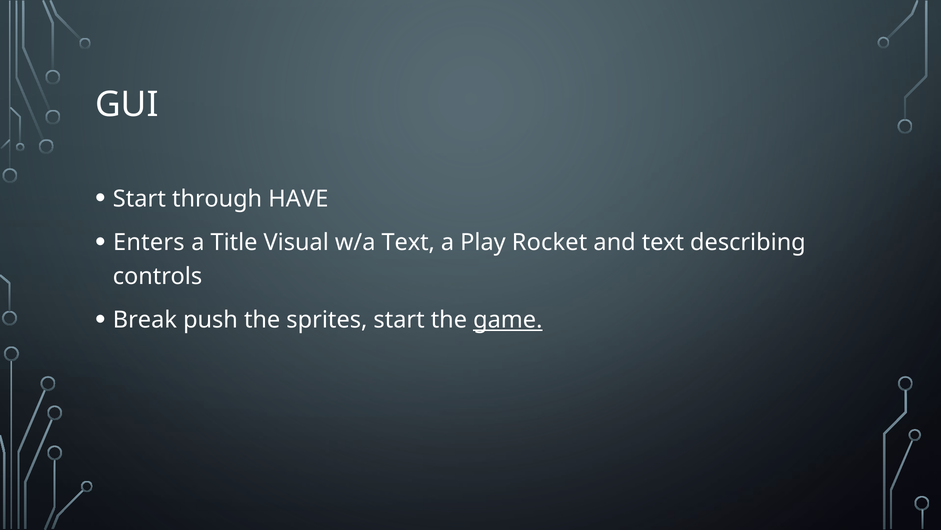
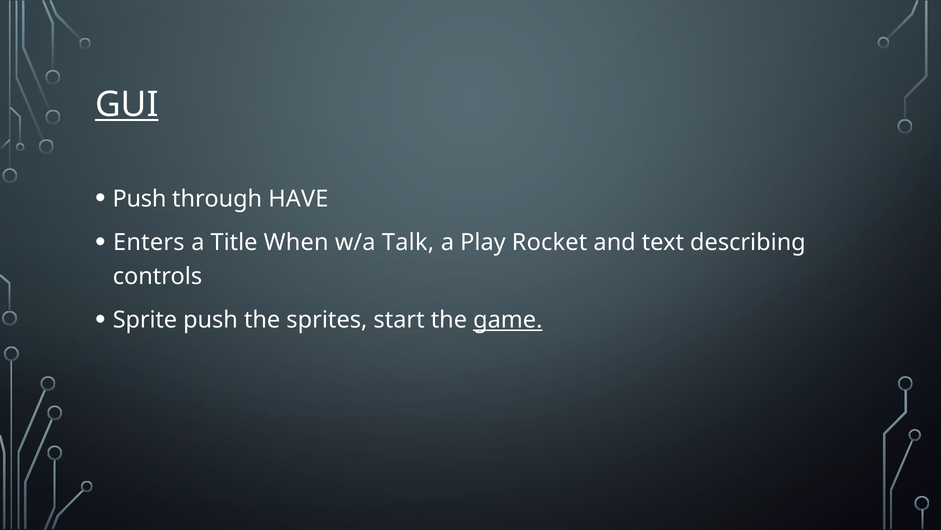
GUI underline: none -> present
Start at (139, 199): Start -> Push
Visual: Visual -> When
w/a Text: Text -> Talk
Break: Break -> Sprite
